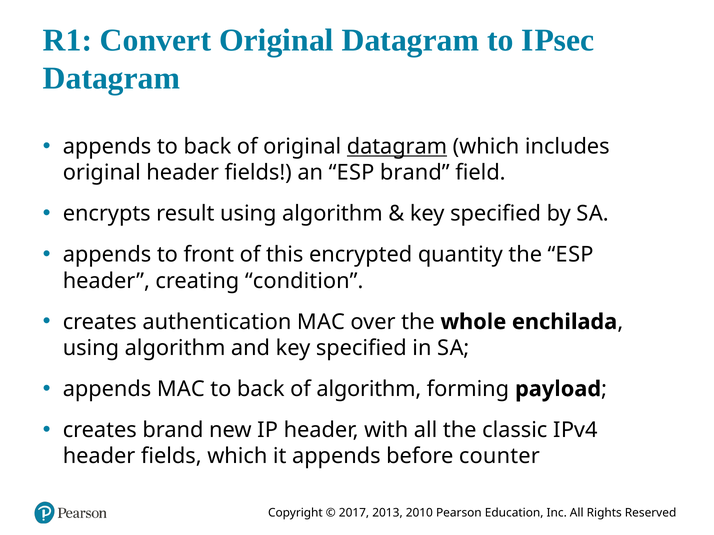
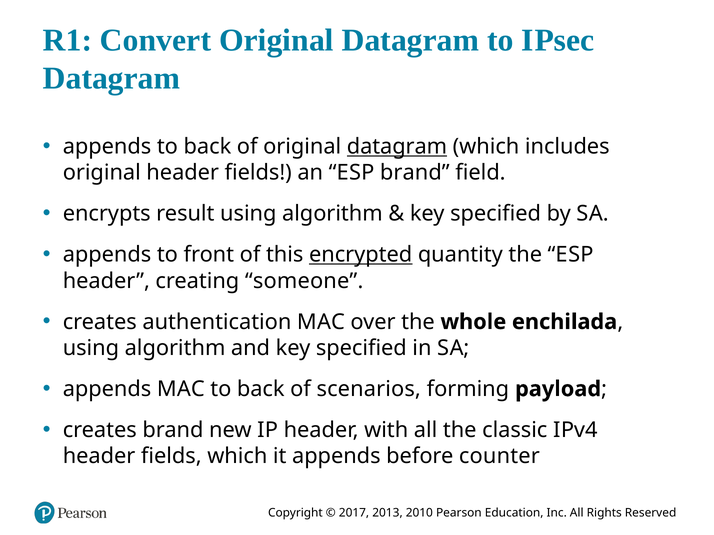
encrypted underline: none -> present
condition: condition -> someone
of algorithm: algorithm -> scenarios
